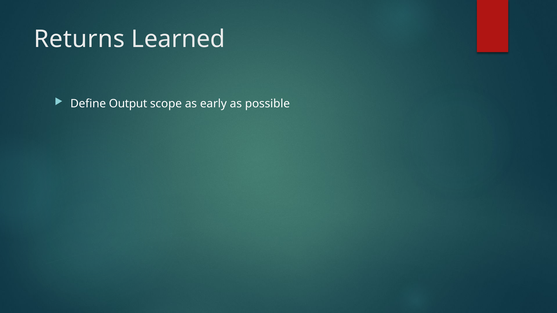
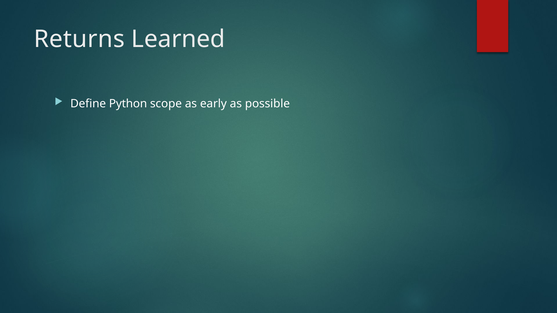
Output: Output -> Python
